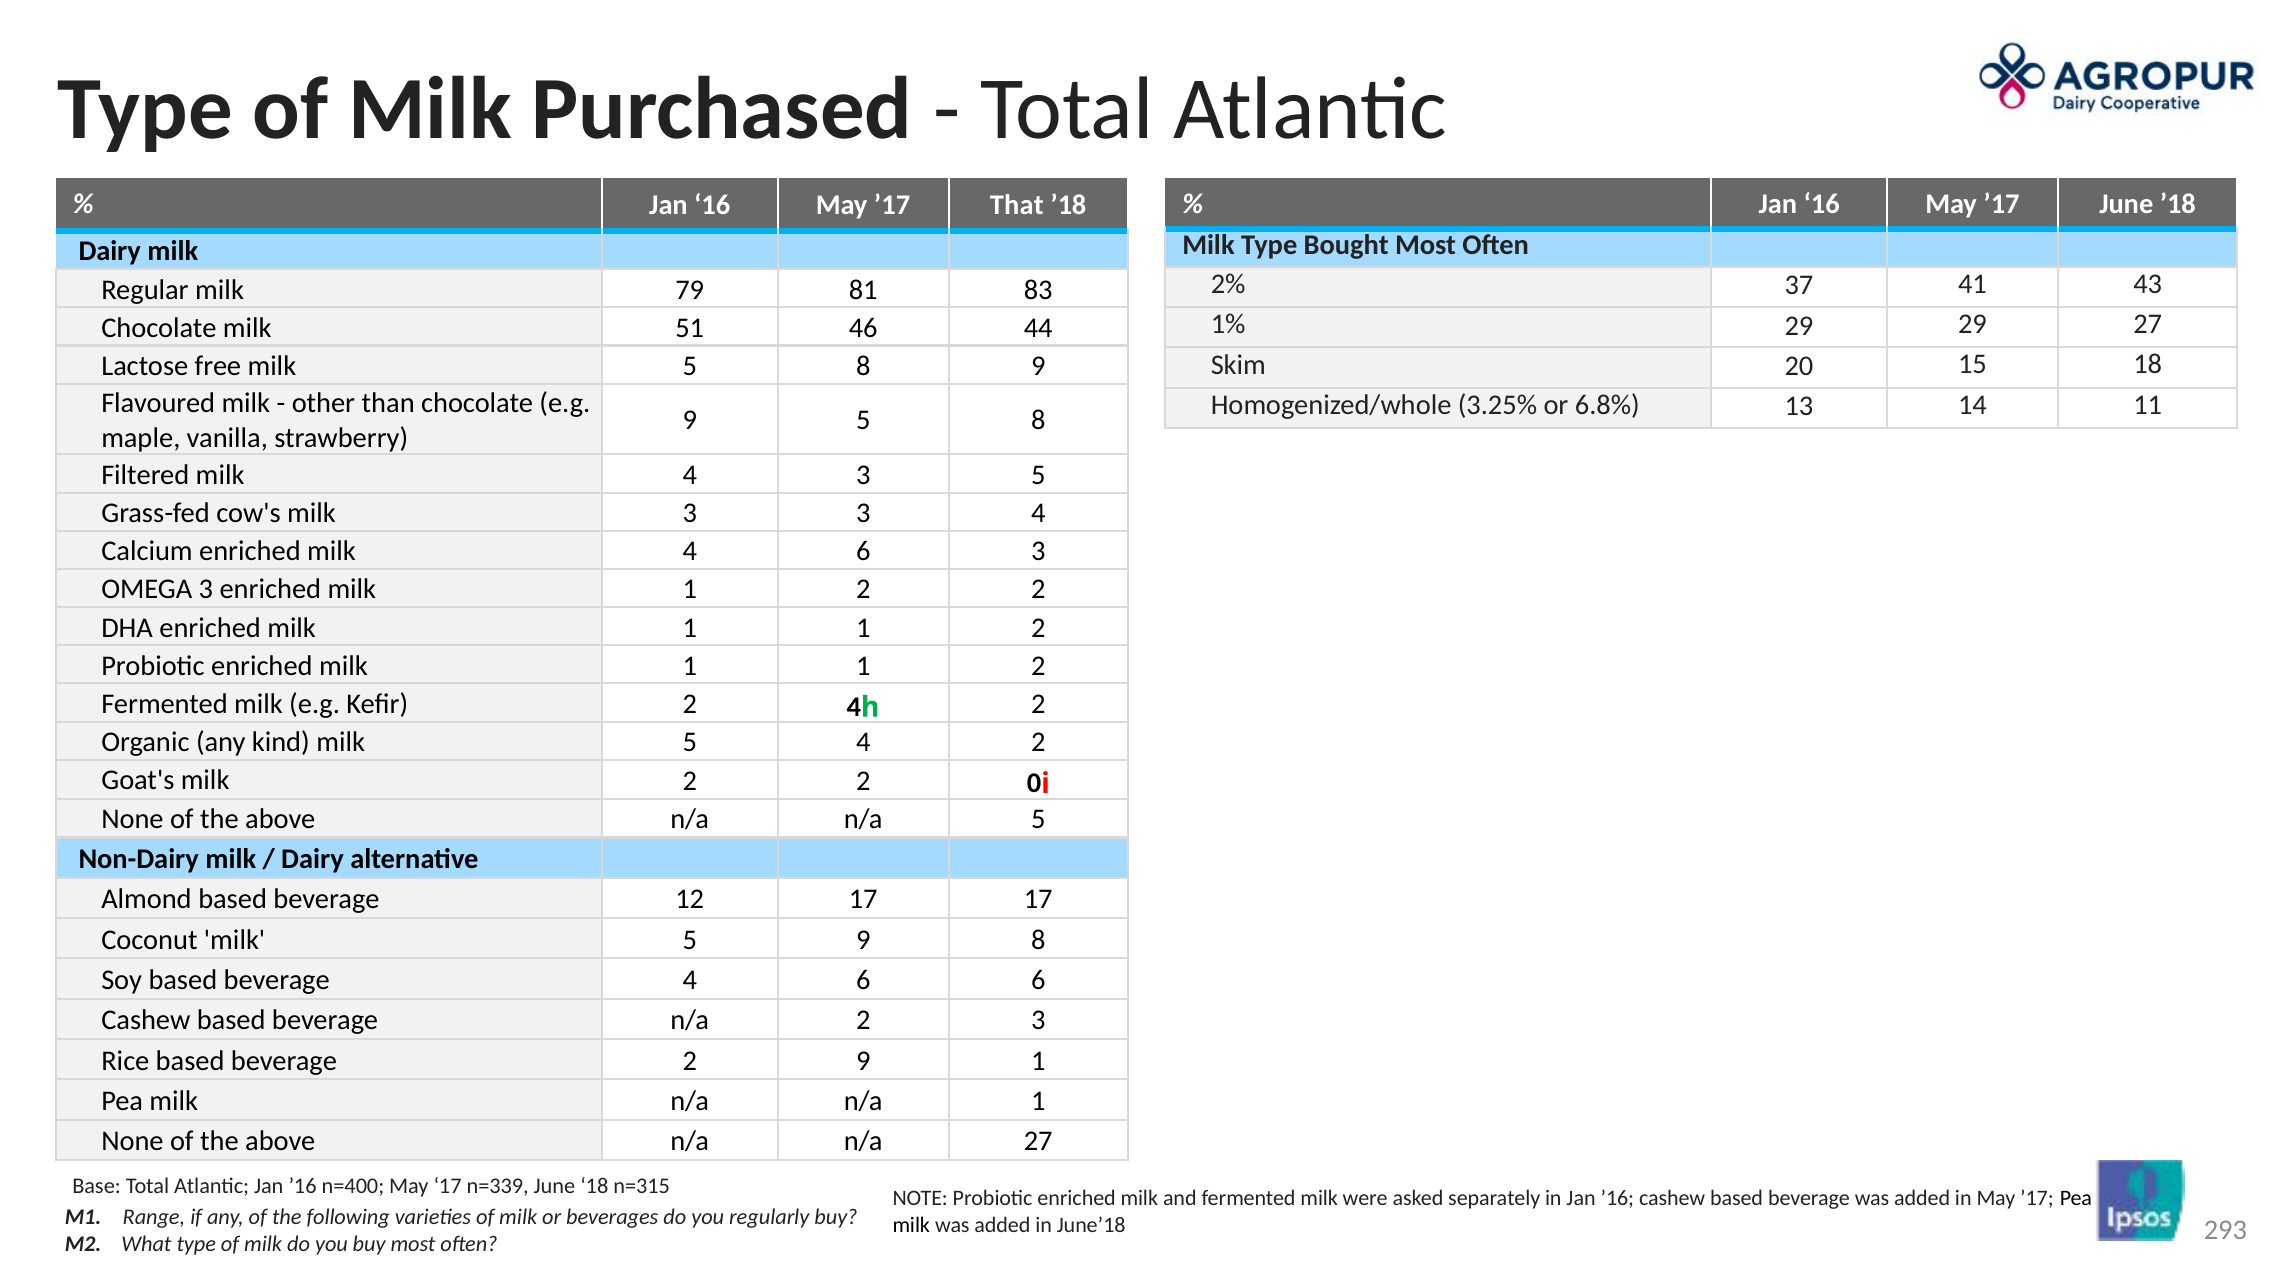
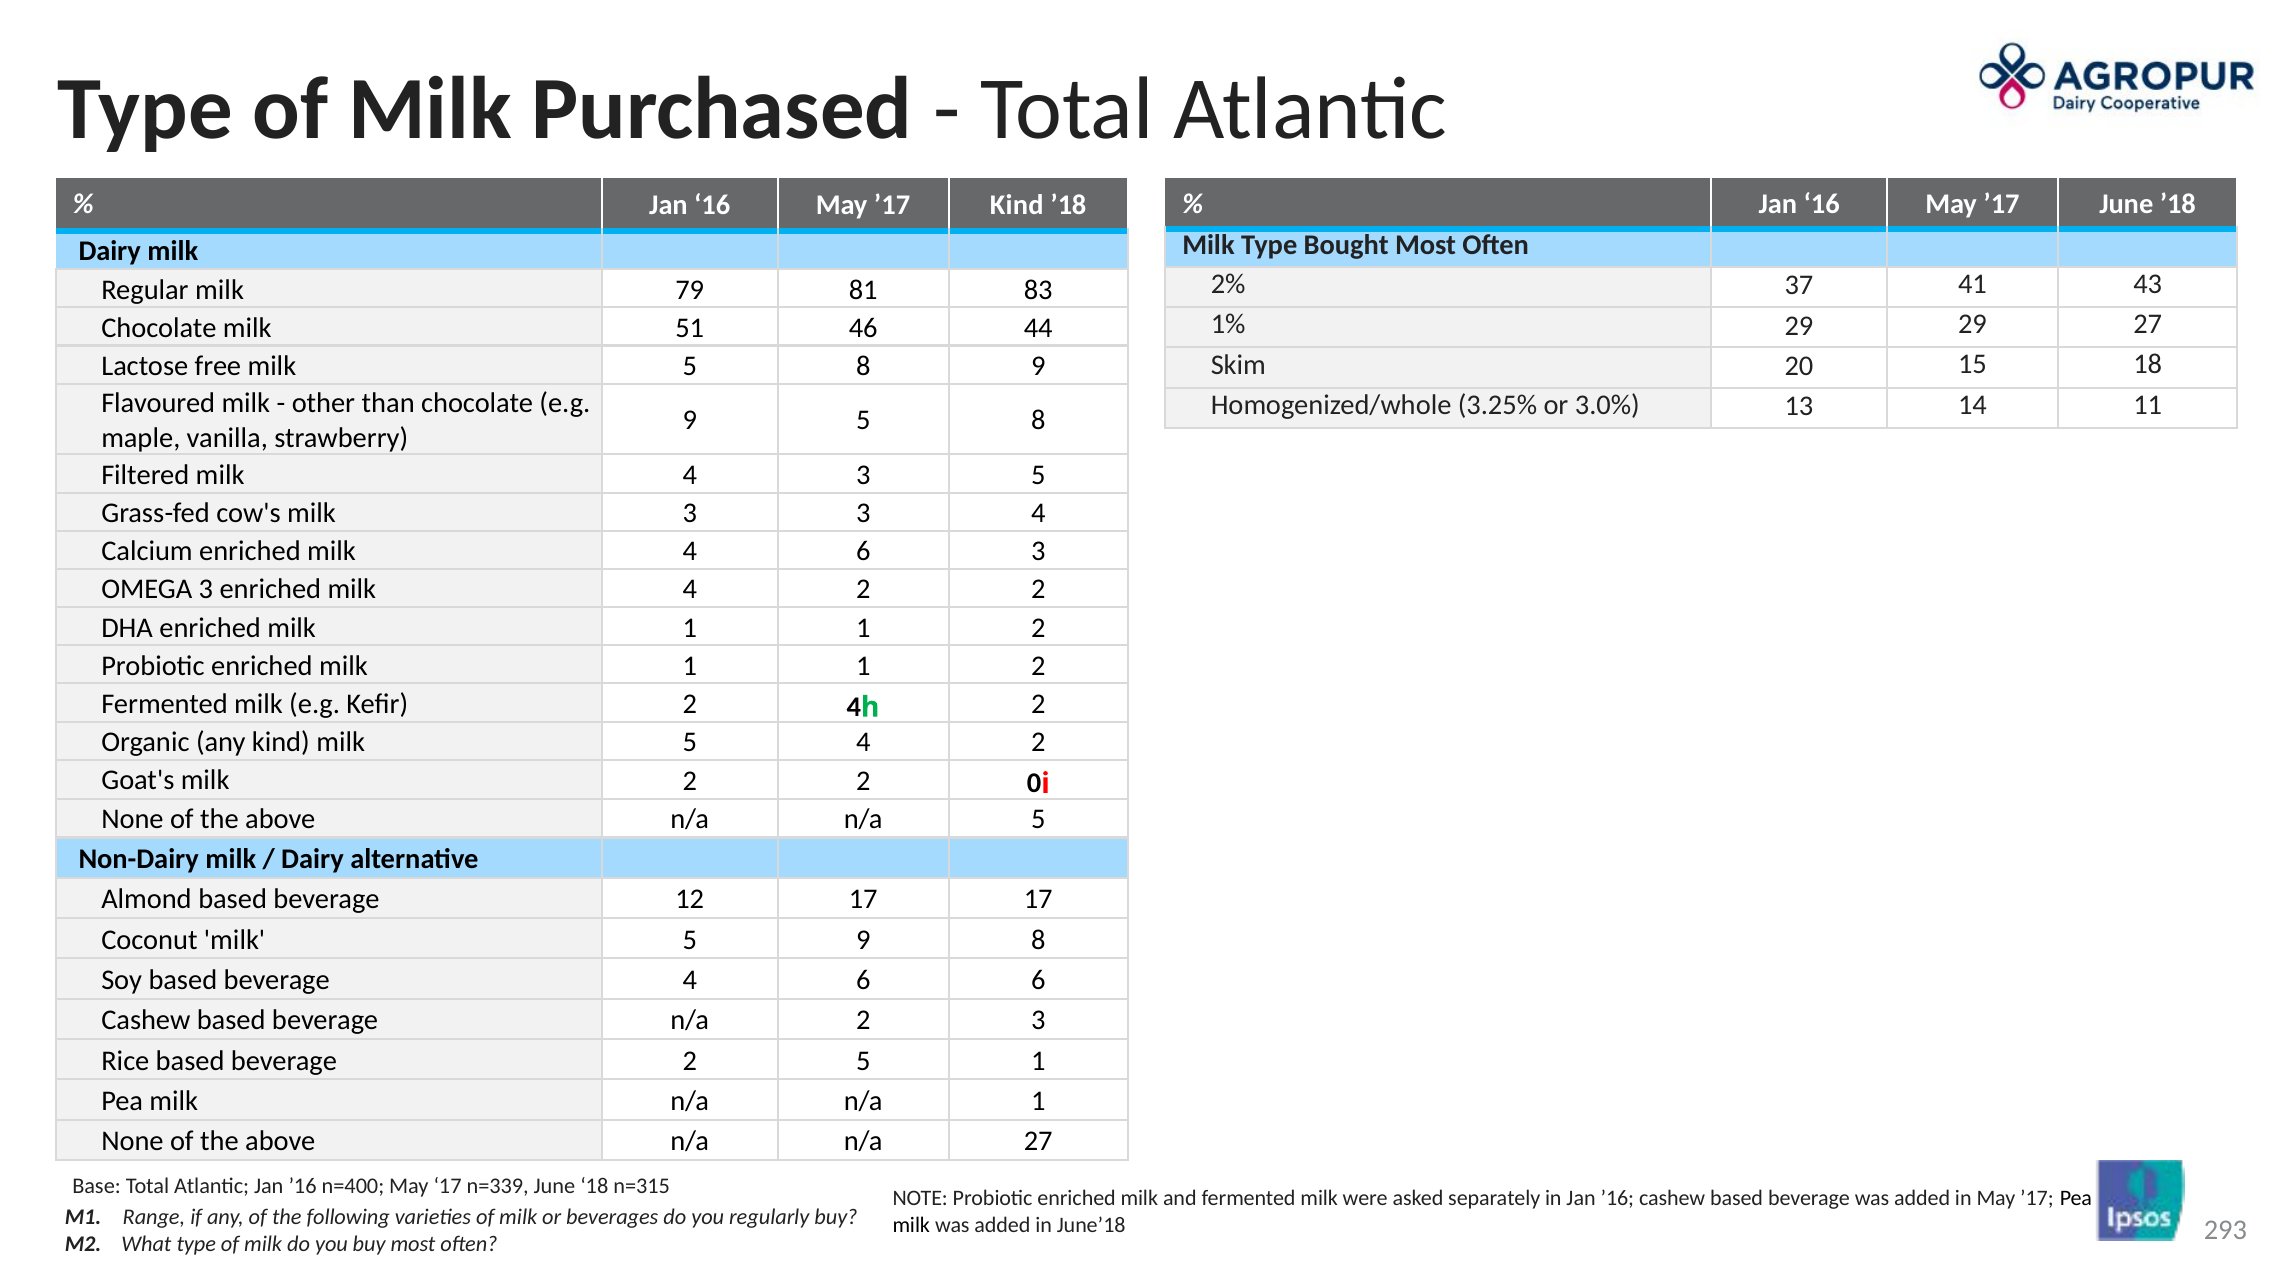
’17 That: That -> Kind
6.8%: 6.8% -> 3.0%
3 enriched milk 1: 1 -> 4
2 9: 9 -> 5
